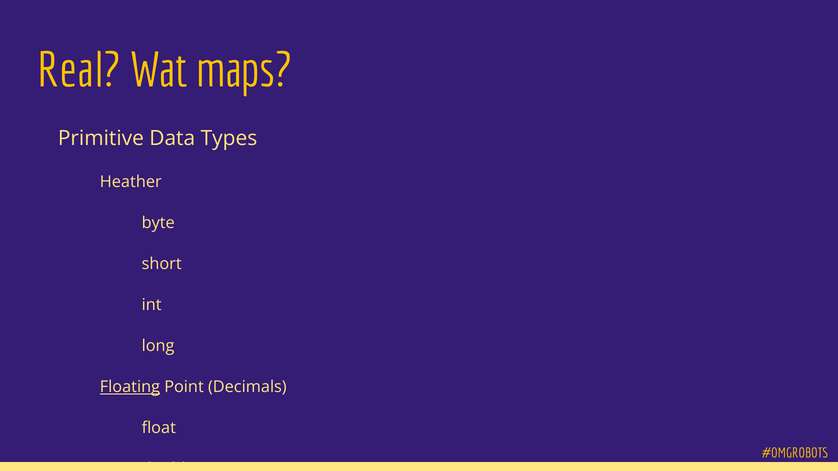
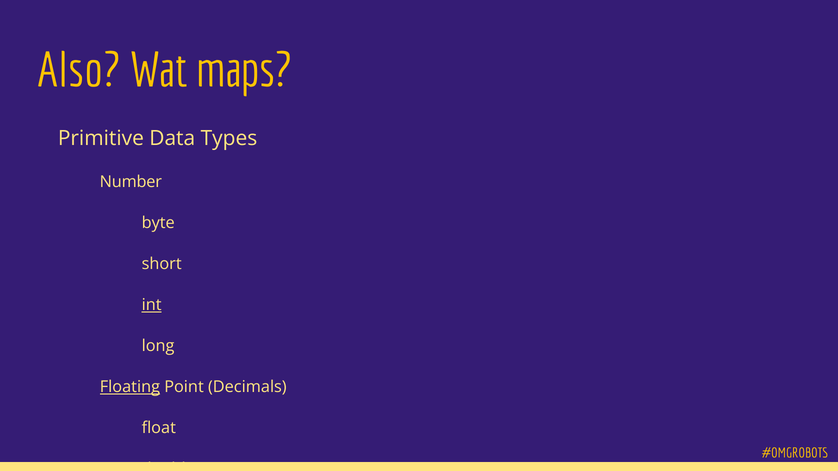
Real: Real -> Also
Heather: Heather -> Number
int underline: none -> present
